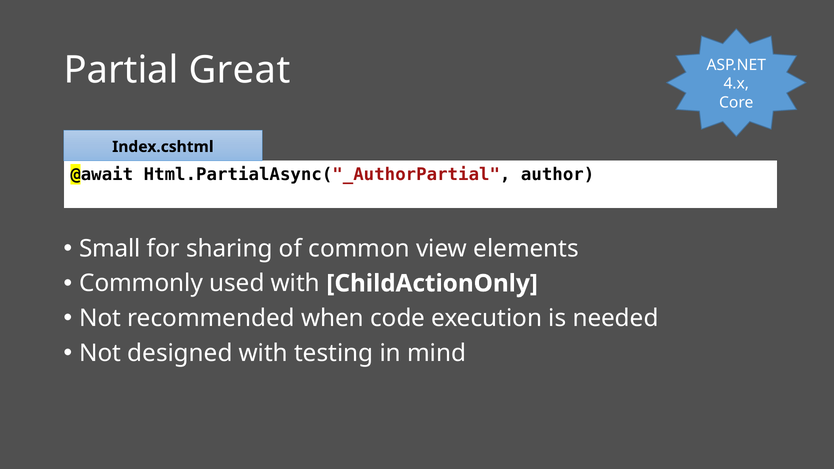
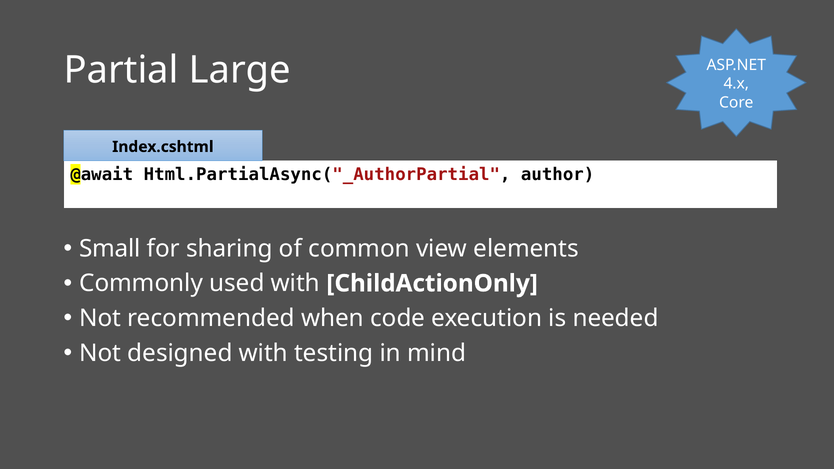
Great: Great -> Large
